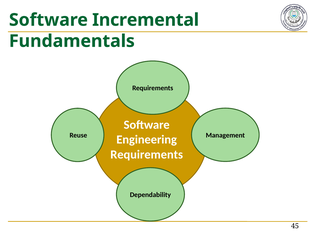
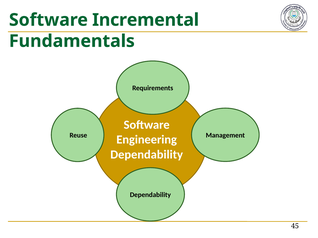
Requirements at (147, 155): Requirements -> Dependability
